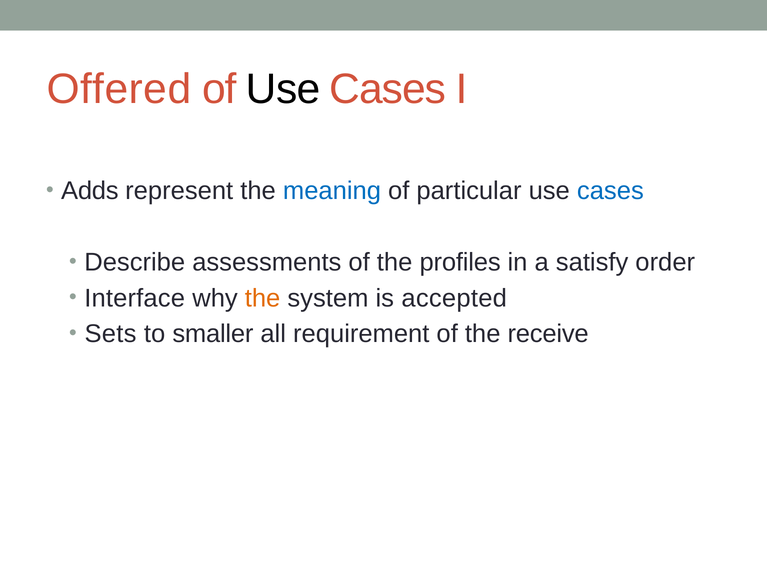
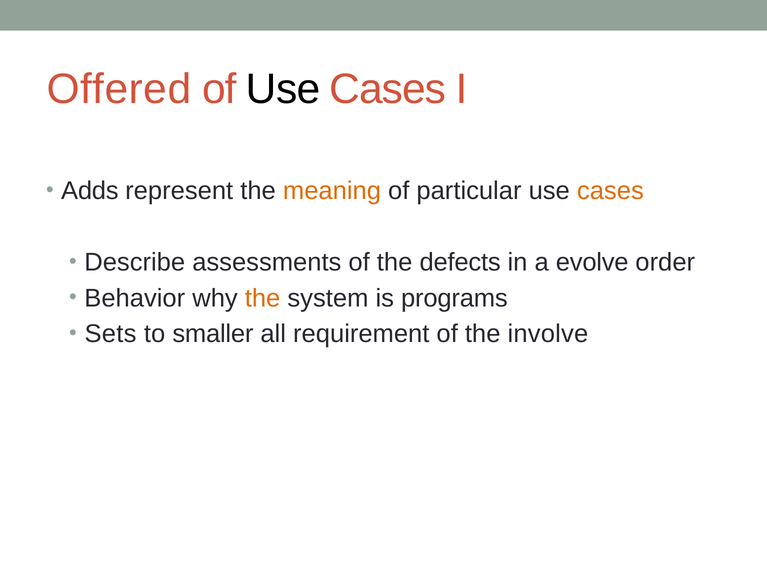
meaning colour: blue -> orange
cases at (610, 191) colour: blue -> orange
profiles: profiles -> defects
satisfy: satisfy -> evolve
Interface: Interface -> Behavior
accepted: accepted -> programs
receive: receive -> involve
